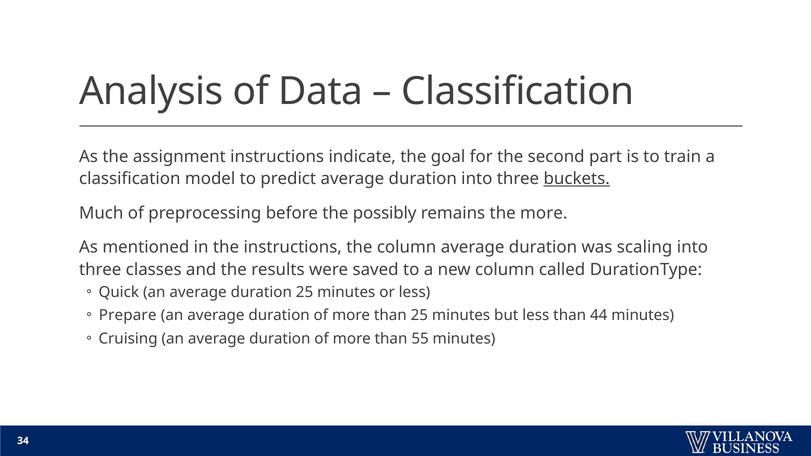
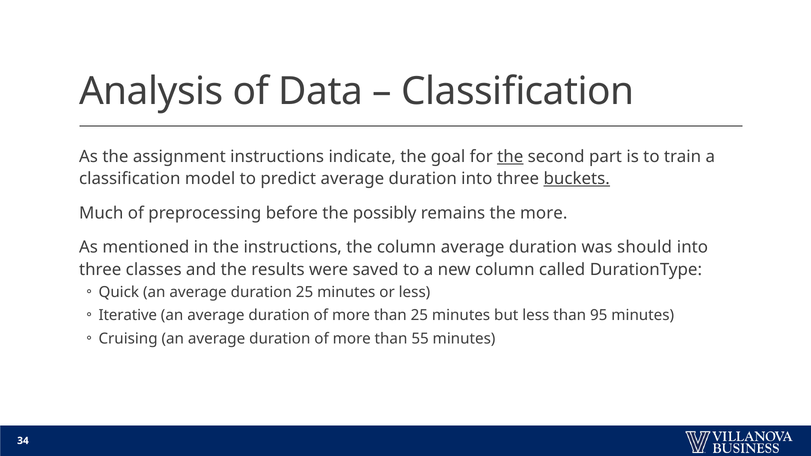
the at (510, 157) underline: none -> present
scaling: scaling -> should
Prepare: Prepare -> Iterative
44: 44 -> 95
